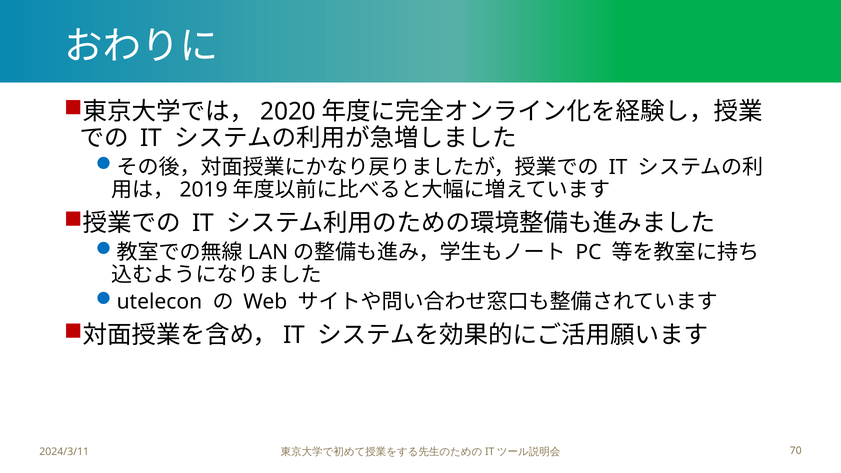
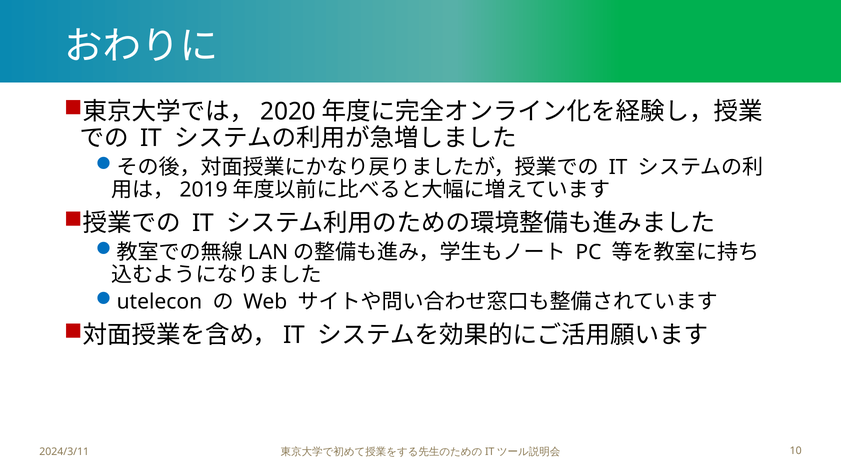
70: 70 -> 10
